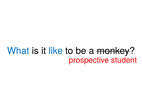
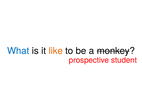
like colour: blue -> orange
